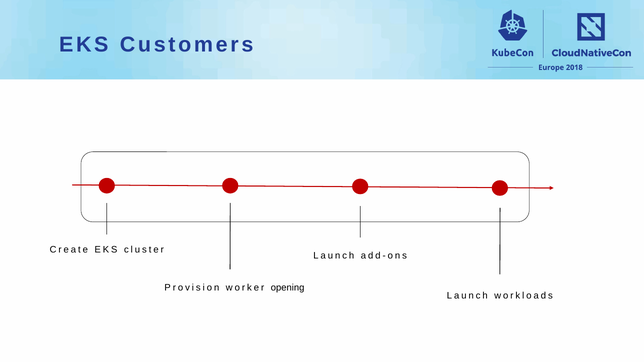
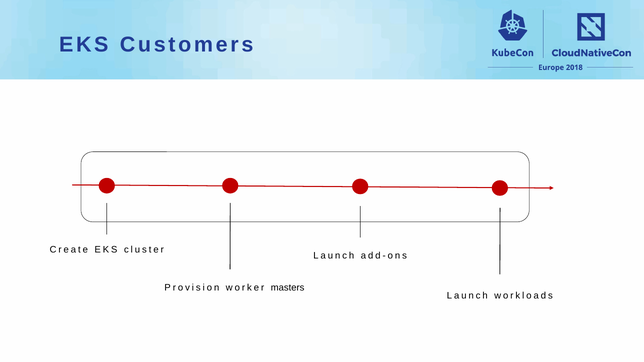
opening: opening -> masters
